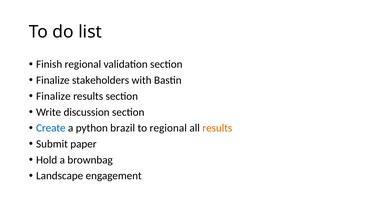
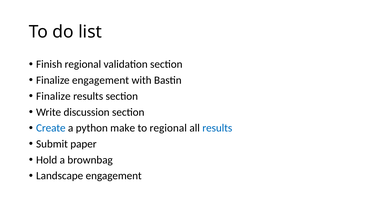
Finalize stakeholders: stakeholders -> engagement
brazil: brazil -> make
results at (217, 128) colour: orange -> blue
